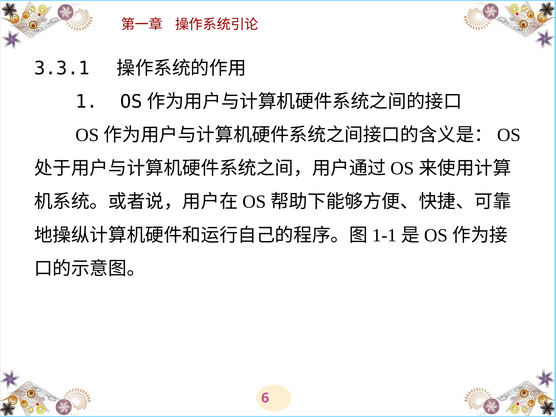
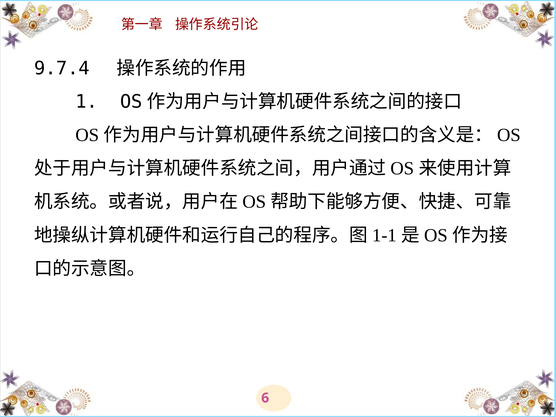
3.3.1: 3.3.1 -> 9.7.4
